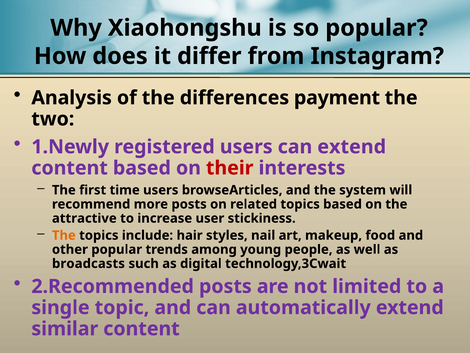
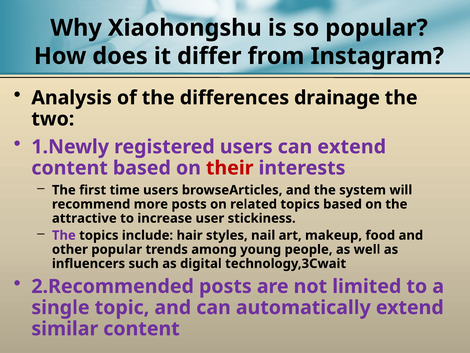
payment: payment -> drainage
The at (64, 235) colour: orange -> purple
broadcasts: broadcasts -> influencers
